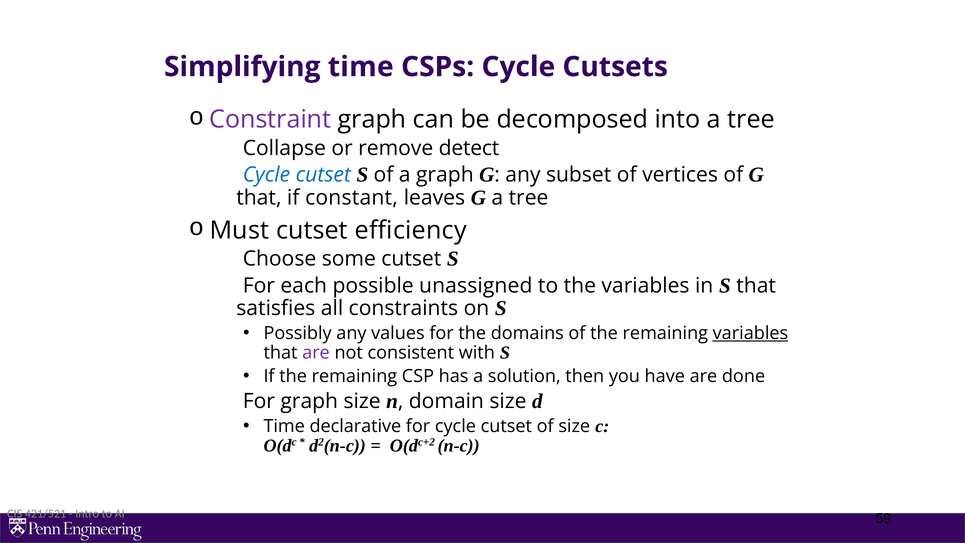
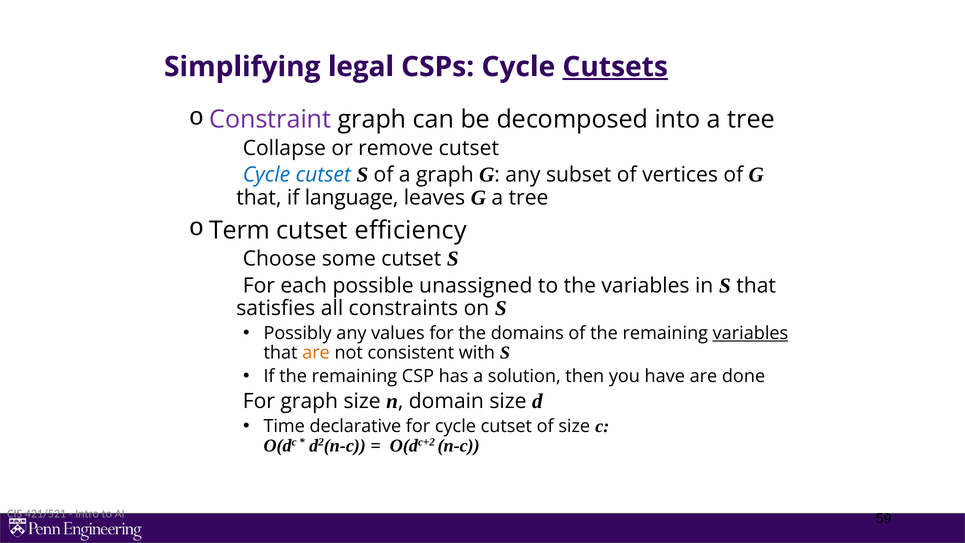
Simplifying time: time -> legal
Cutsets underline: none -> present
remove detect: detect -> cutset
constant: constant -> language
Must: Must -> Term
are at (316, 353) colour: purple -> orange
